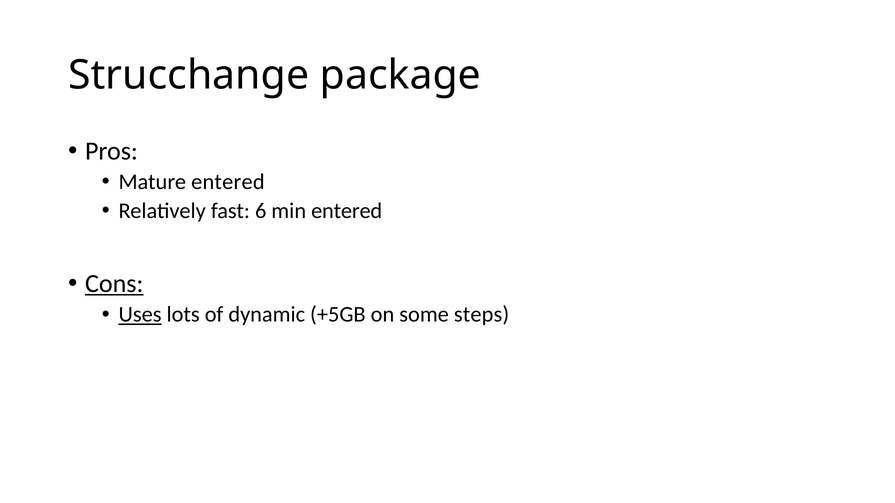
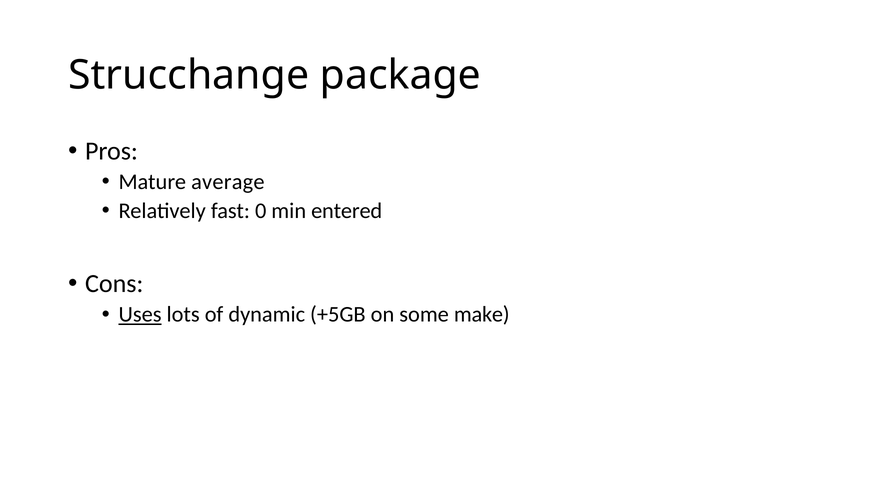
Mature entered: entered -> average
6: 6 -> 0
Cons underline: present -> none
steps: steps -> make
